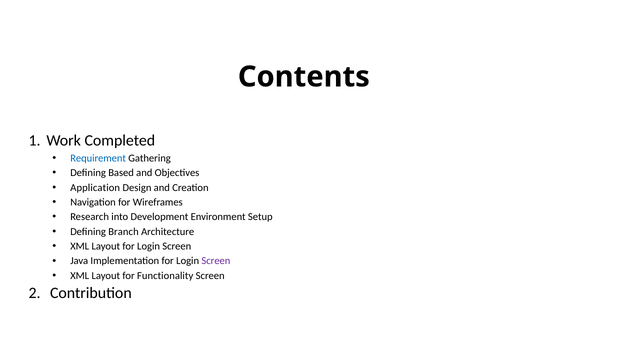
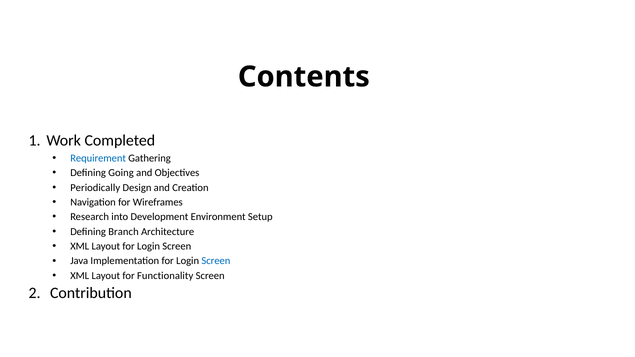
Based: Based -> Going
Application: Application -> Periodically
Screen at (216, 261) colour: purple -> blue
